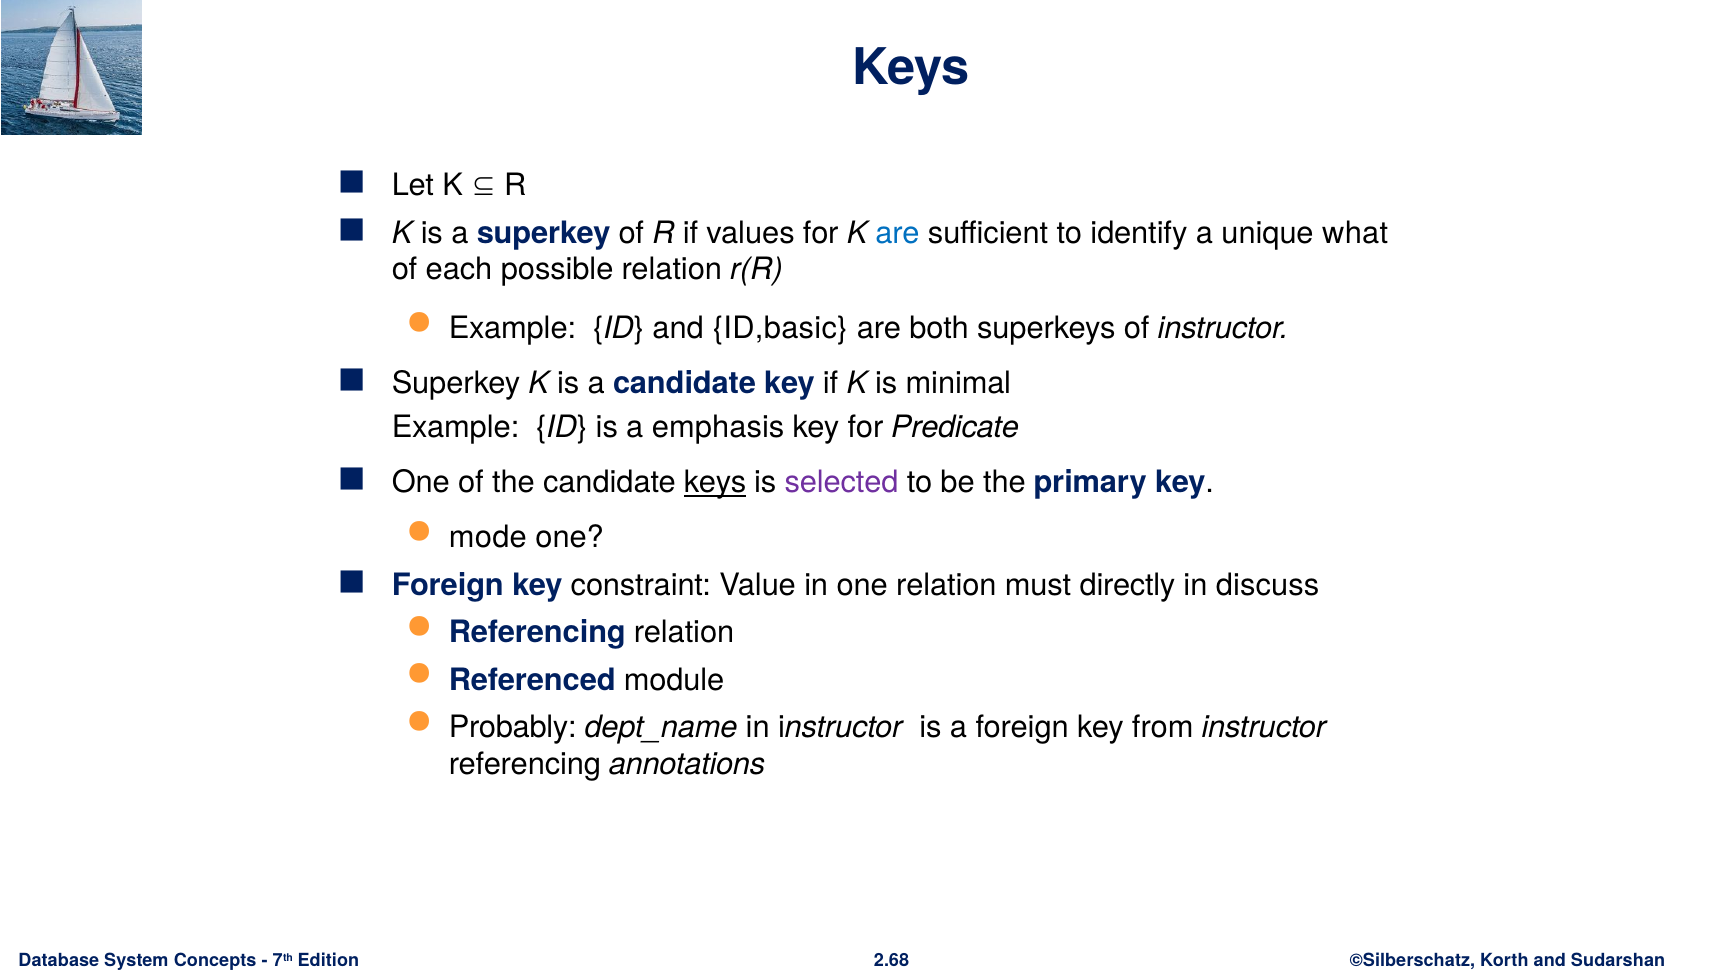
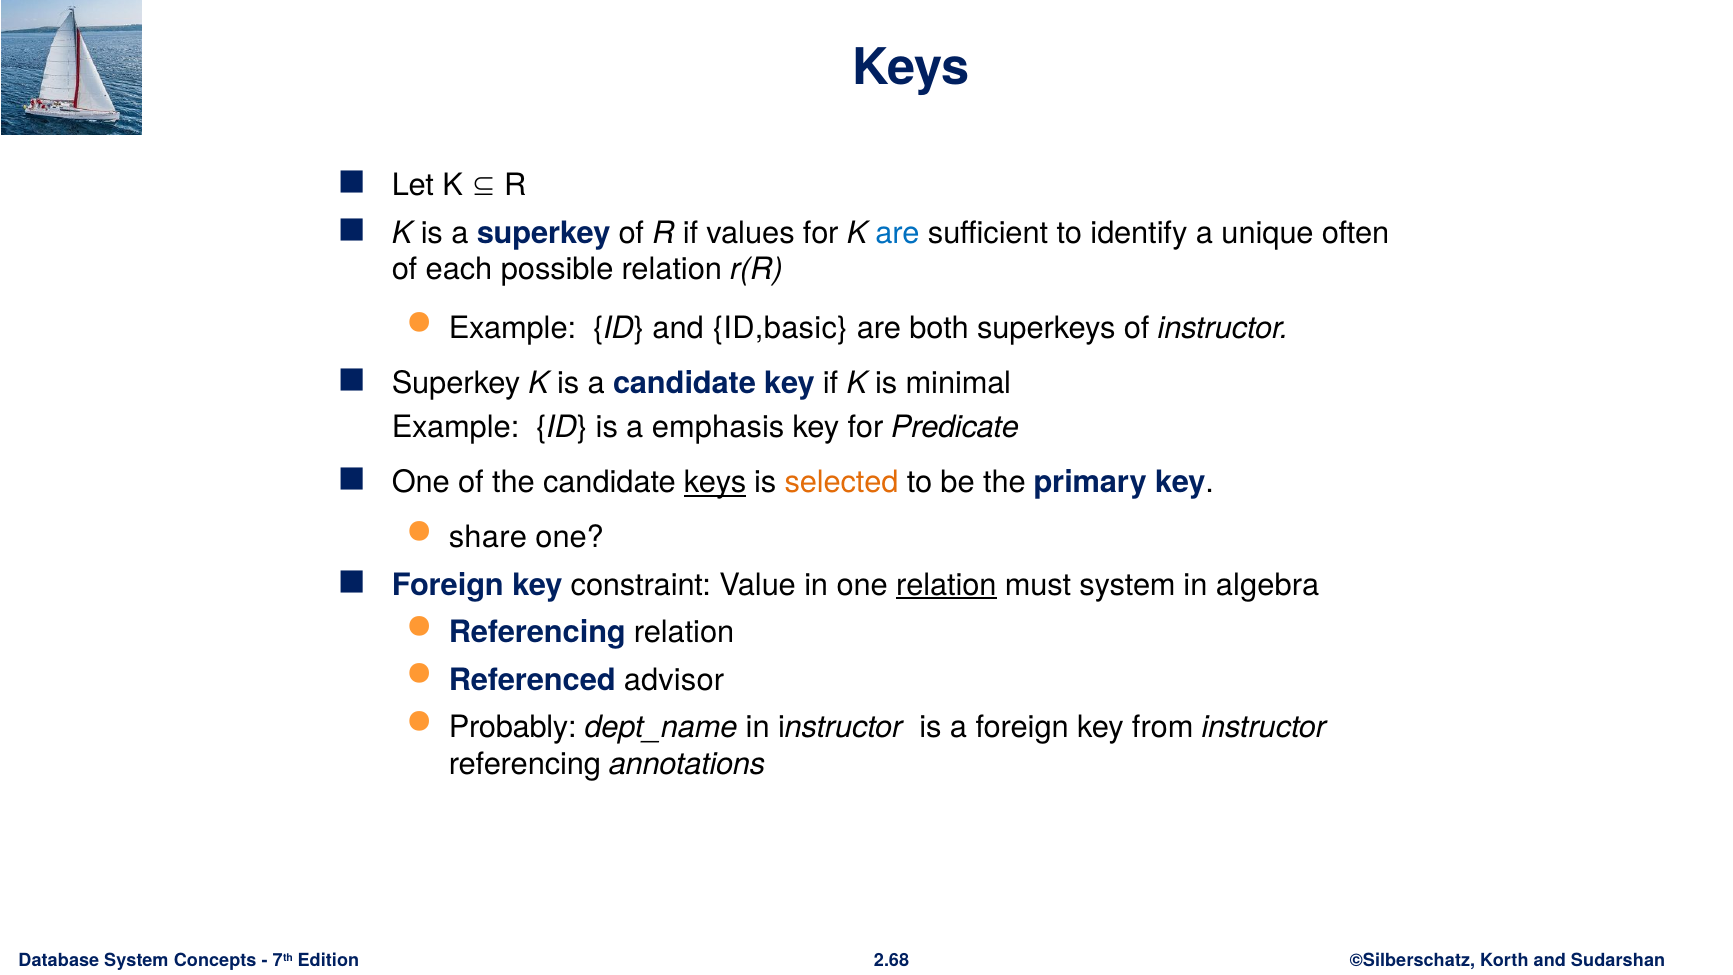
what: what -> often
selected colour: purple -> orange
mode: mode -> share
relation at (946, 585) underline: none -> present
must directly: directly -> system
discuss: discuss -> algebra
module: module -> advisor
